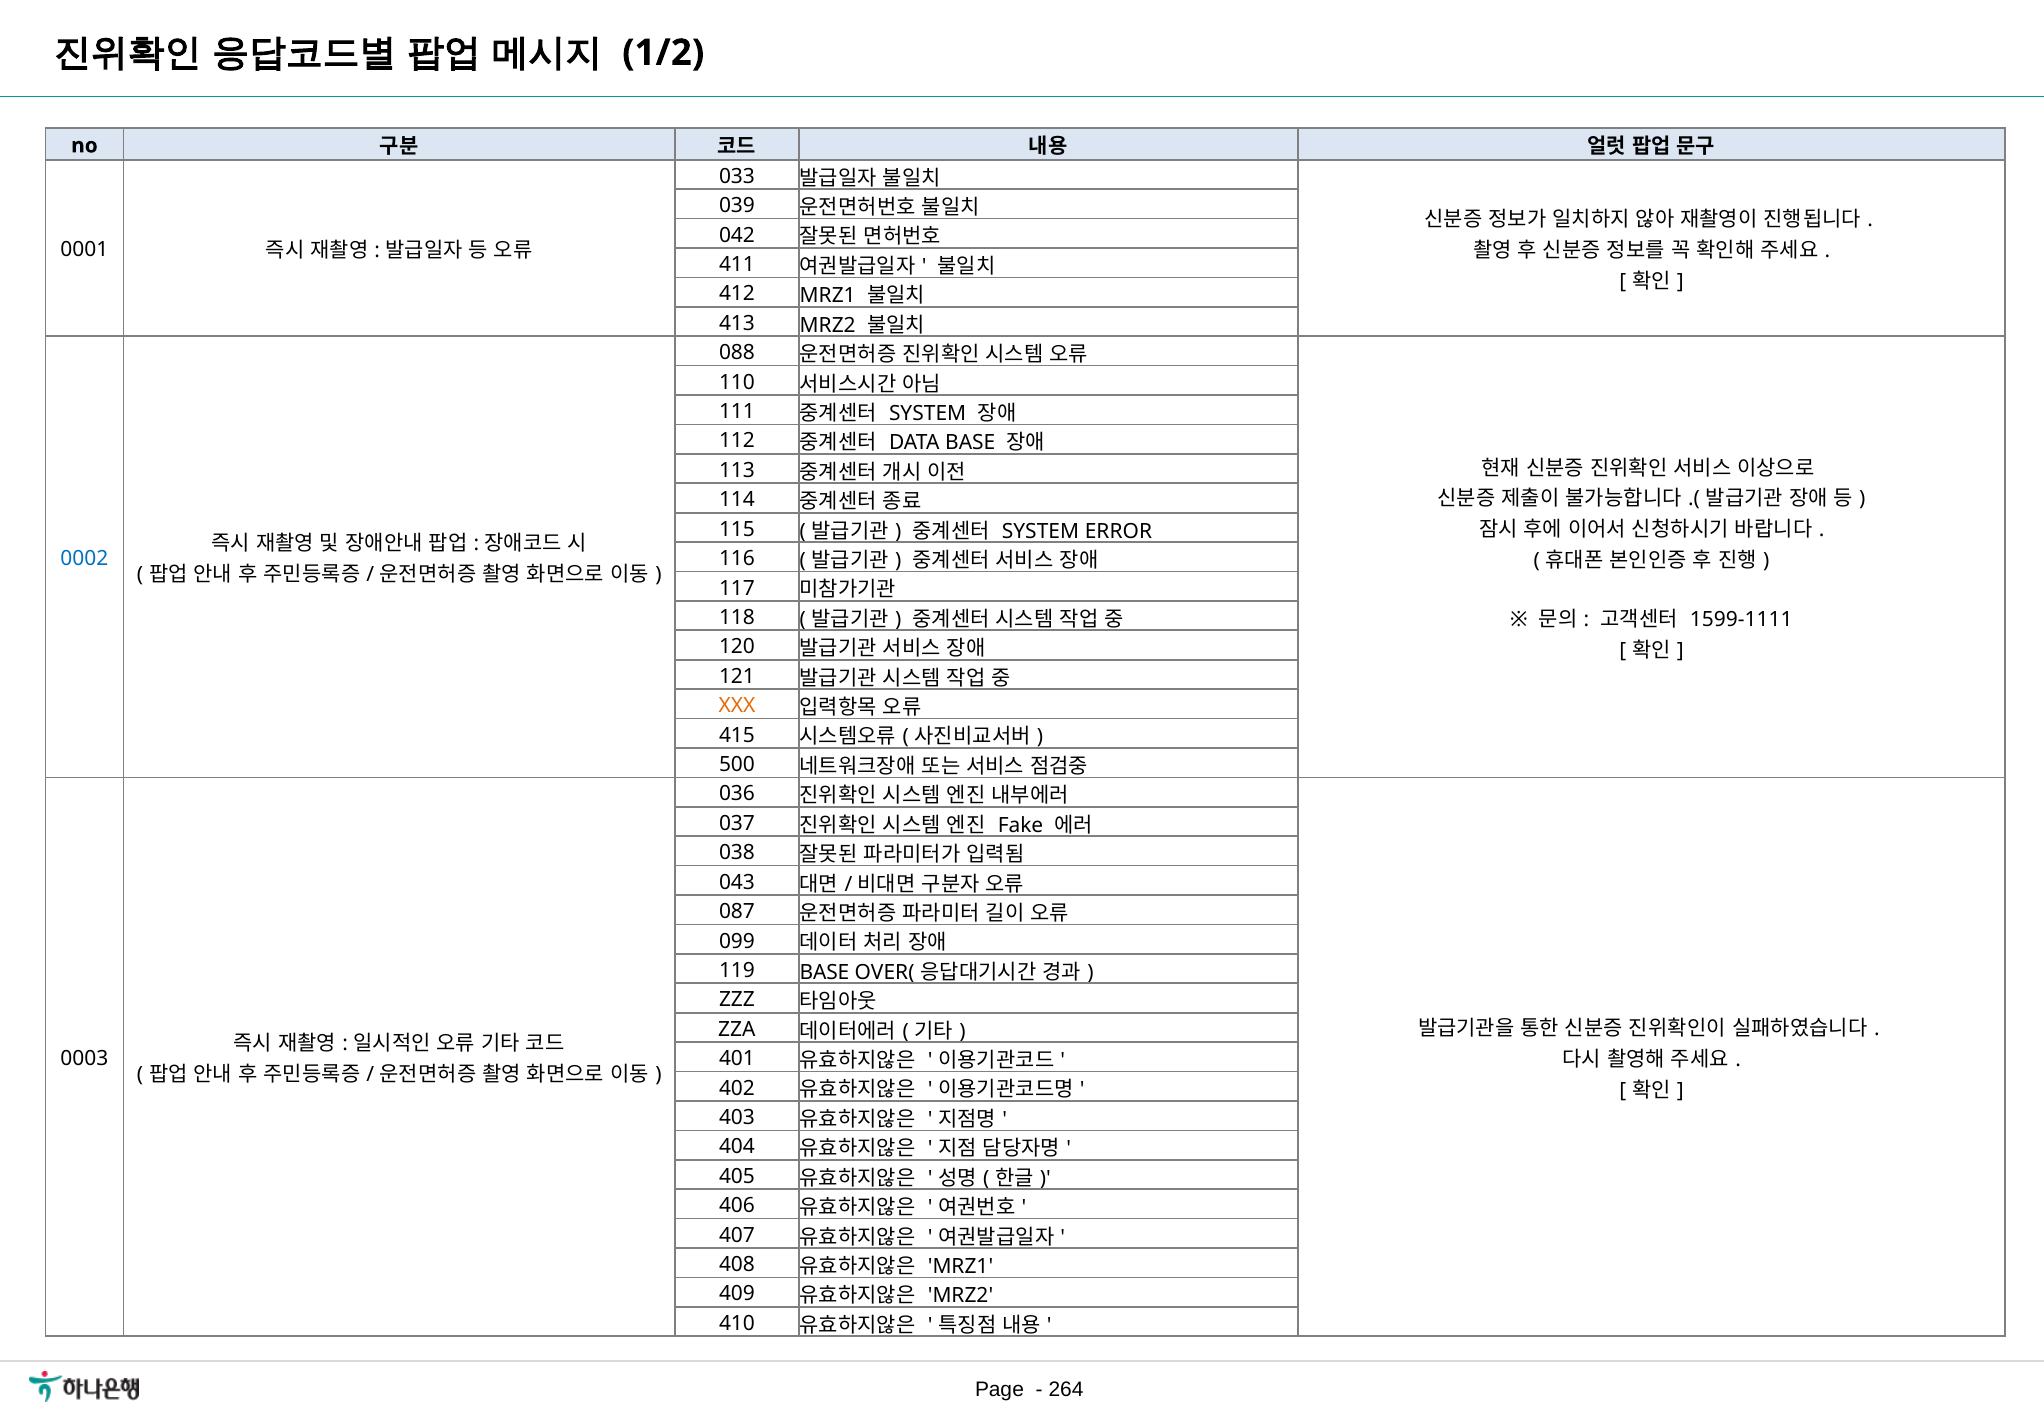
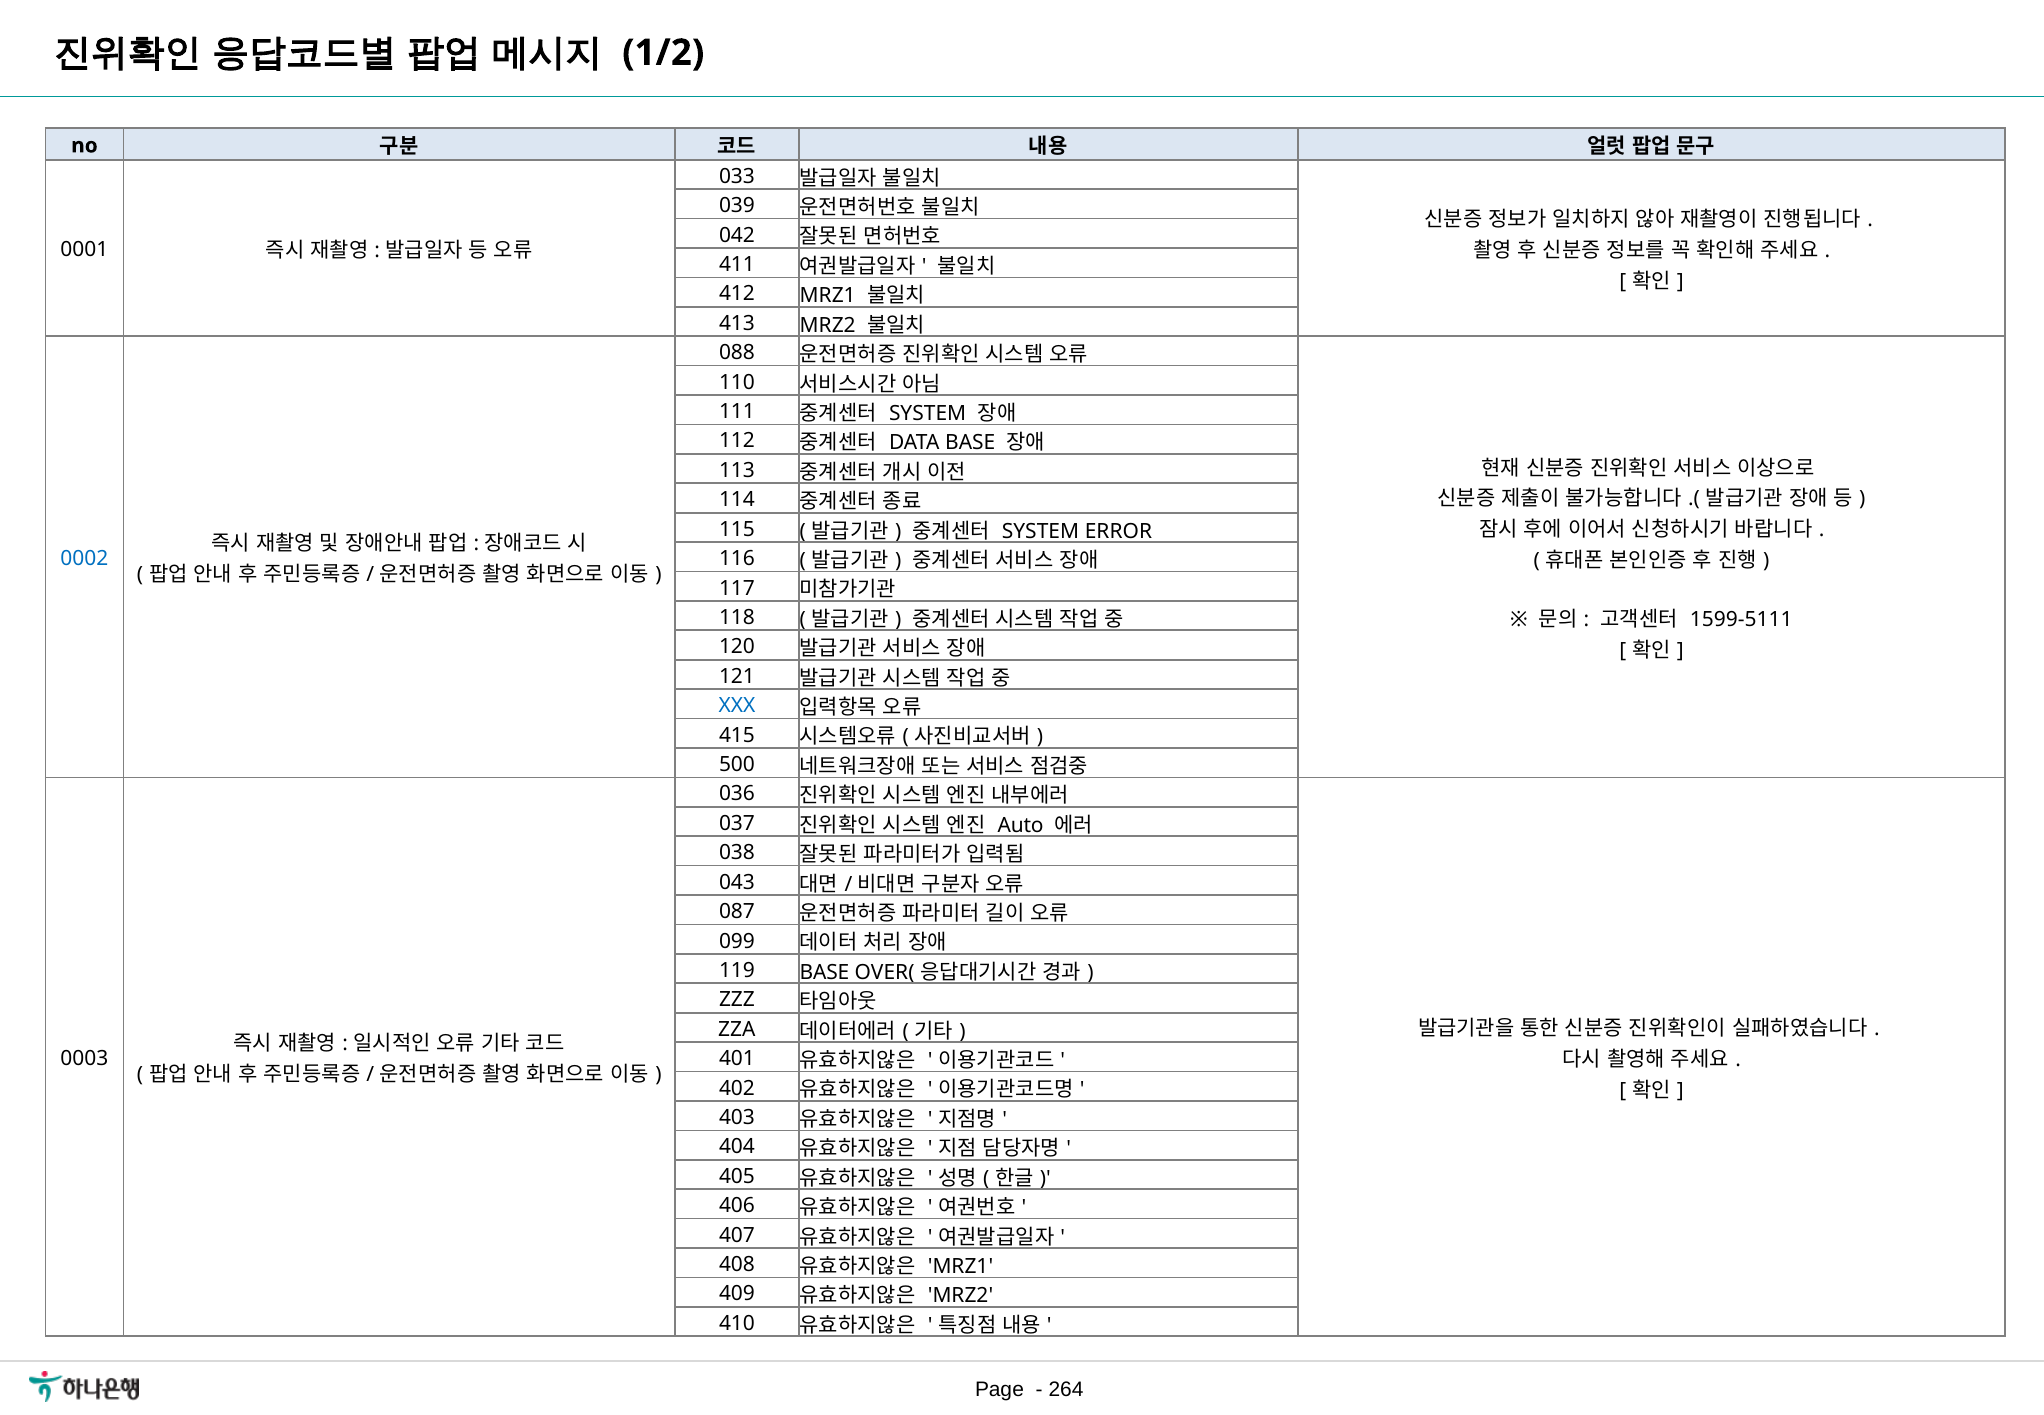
1599-1111: 1599-1111 -> 1599-5111
XXX colour: orange -> blue
Fake: Fake -> Auto
